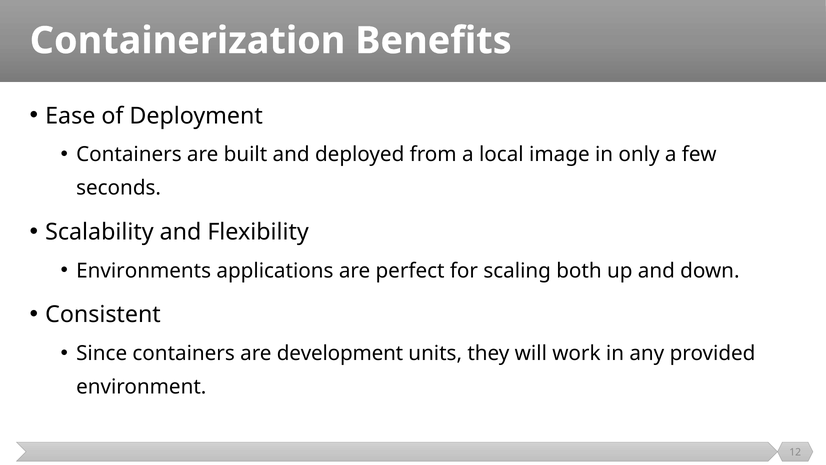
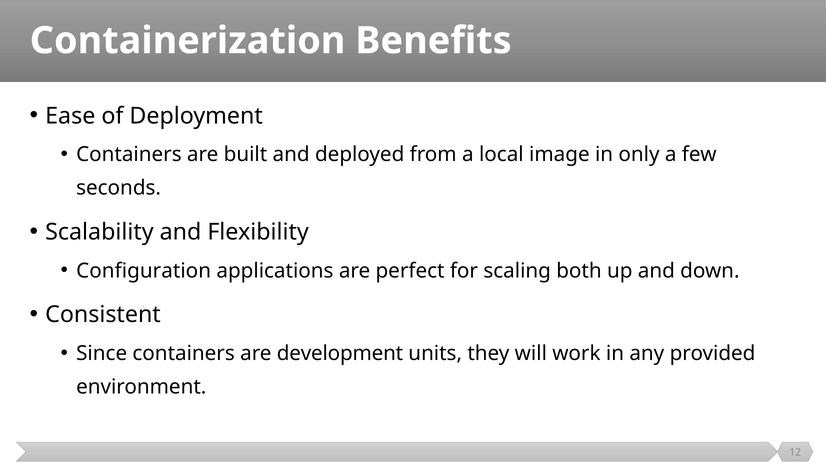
Environments: Environments -> Configuration
